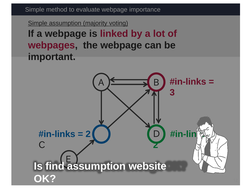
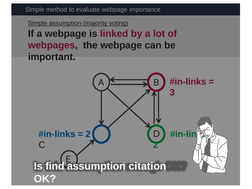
website: website -> citation
